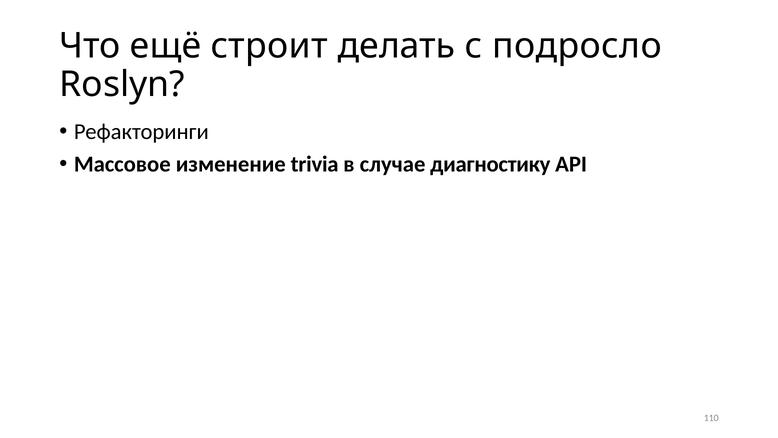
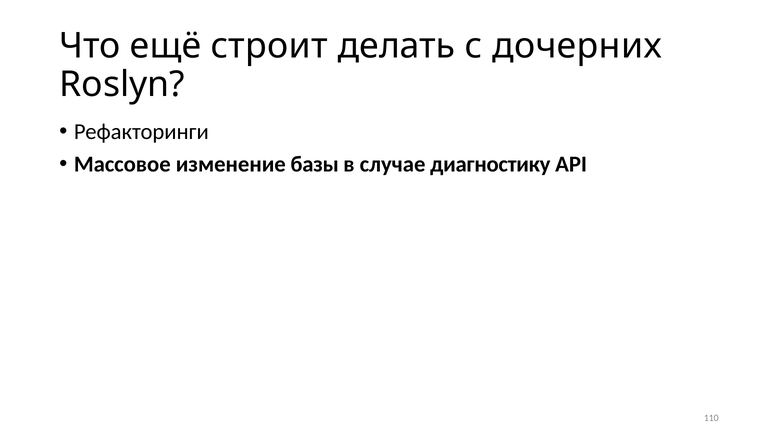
подросло: подросло -> дочерних
trivia: trivia -> базы
